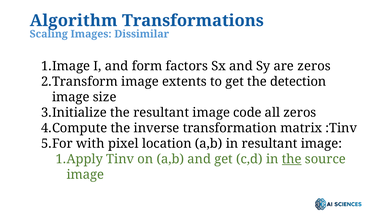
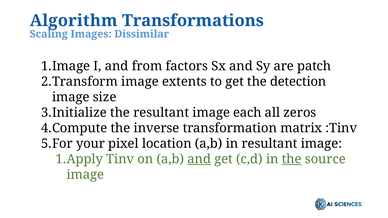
form: form -> from
are zeros: zeros -> patch
code: code -> each
with: with -> your
and at (199, 159) underline: none -> present
